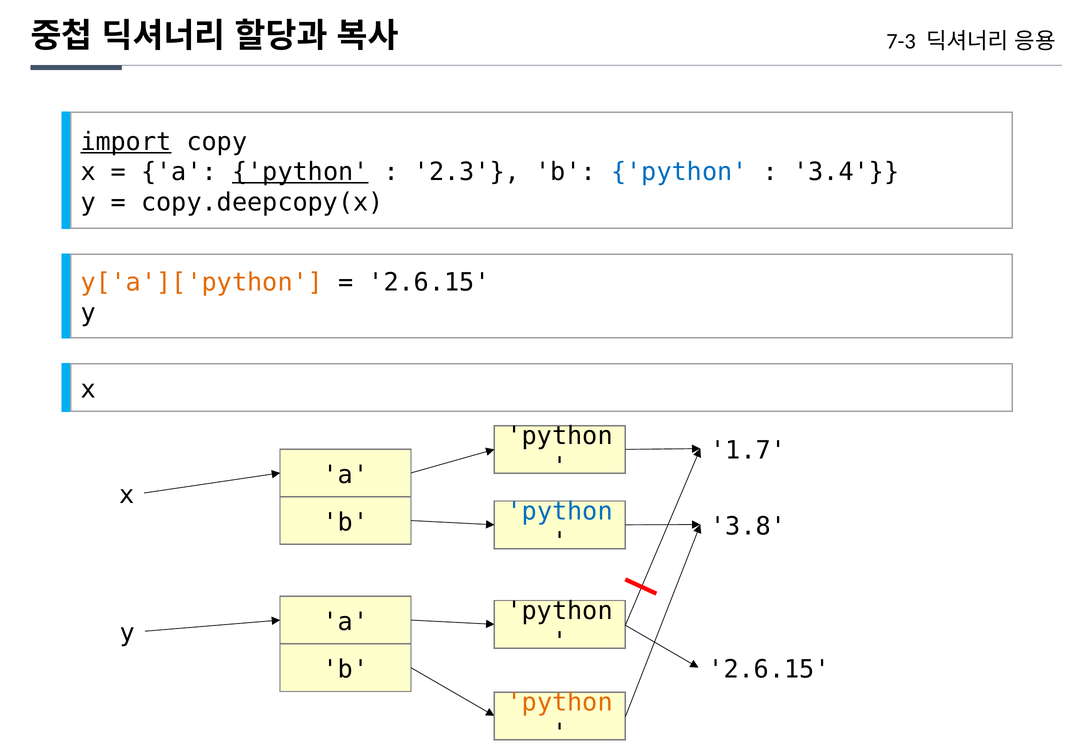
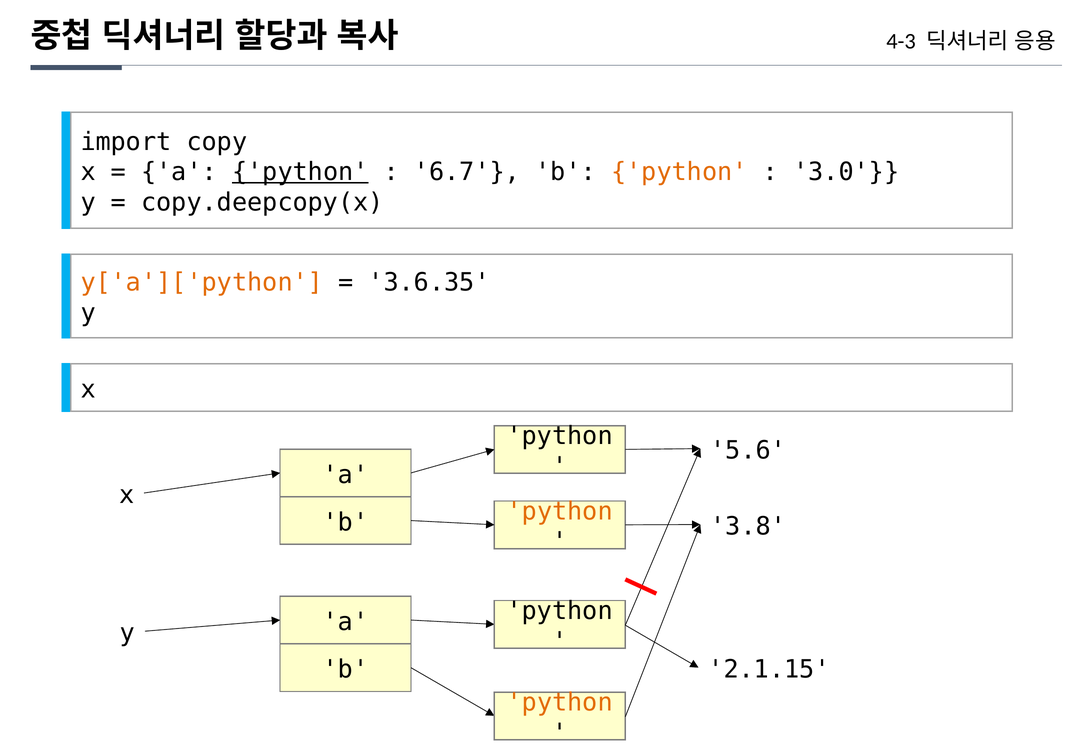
7-3: 7-3 -> 4-3
import underline: present -> none
2.3: 2.3 -> 6.7
python at (679, 172) colour: blue -> orange
3.4: 3.4 -> 3.0
2.6.15 at (429, 283): 2.6.15 -> 3.6.35
1.7: 1.7 -> 5.6
python at (560, 511) colour: blue -> orange
2.6.15 at (769, 669): 2.6.15 -> 2.1.15
